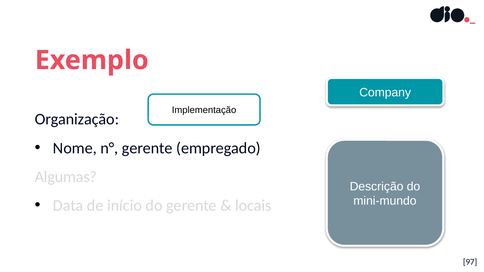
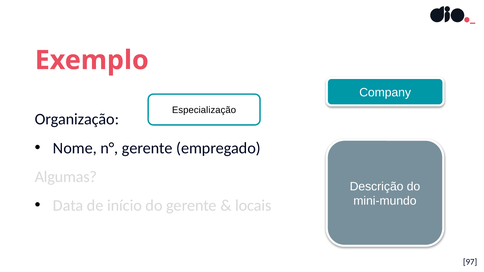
Implementação: Implementação -> Especialização
